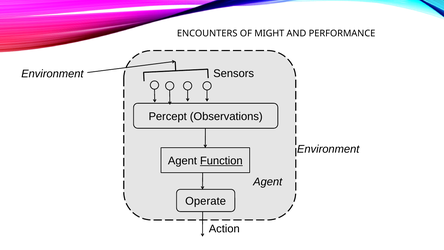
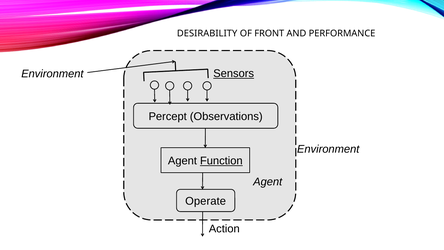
ENCOUNTERS: ENCOUNTERS -> DESIRABILITY
MIGHT: MIGHT -> FRONT
Sensors underline: none -> present
